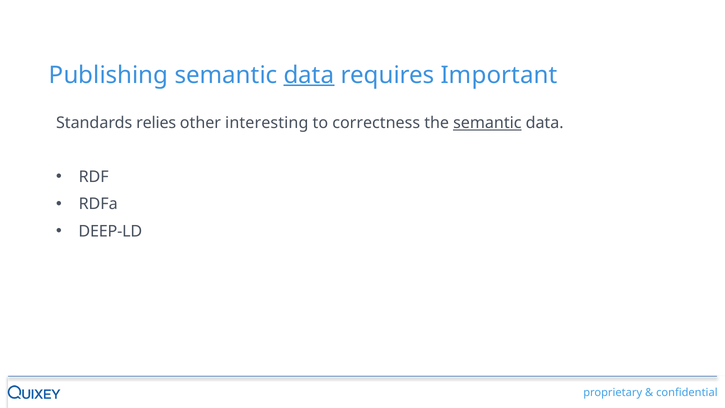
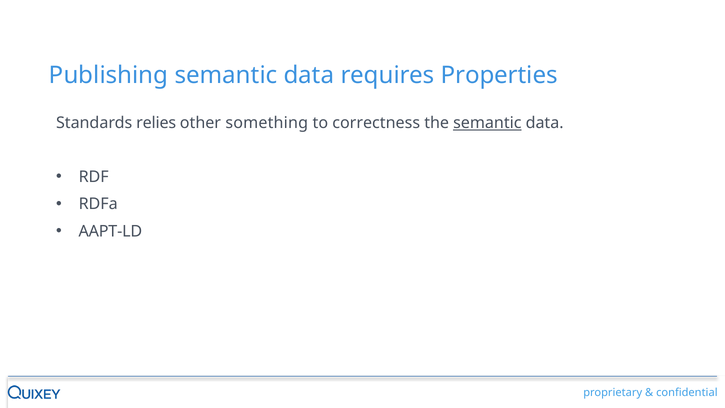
data at (309, 75) underline: present -> none
Important: Important -> Properties
interesting: interesting -> something
DEEP-LD: DEEP-LD -> AAPT-LD
